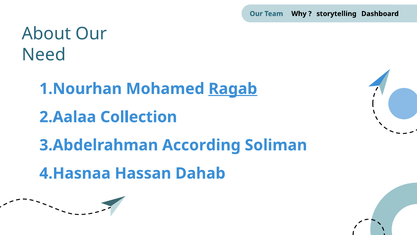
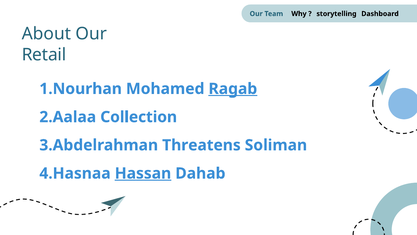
Need: Need -> Retail
According: According -> Threatens
Hassan underline: none -> present
